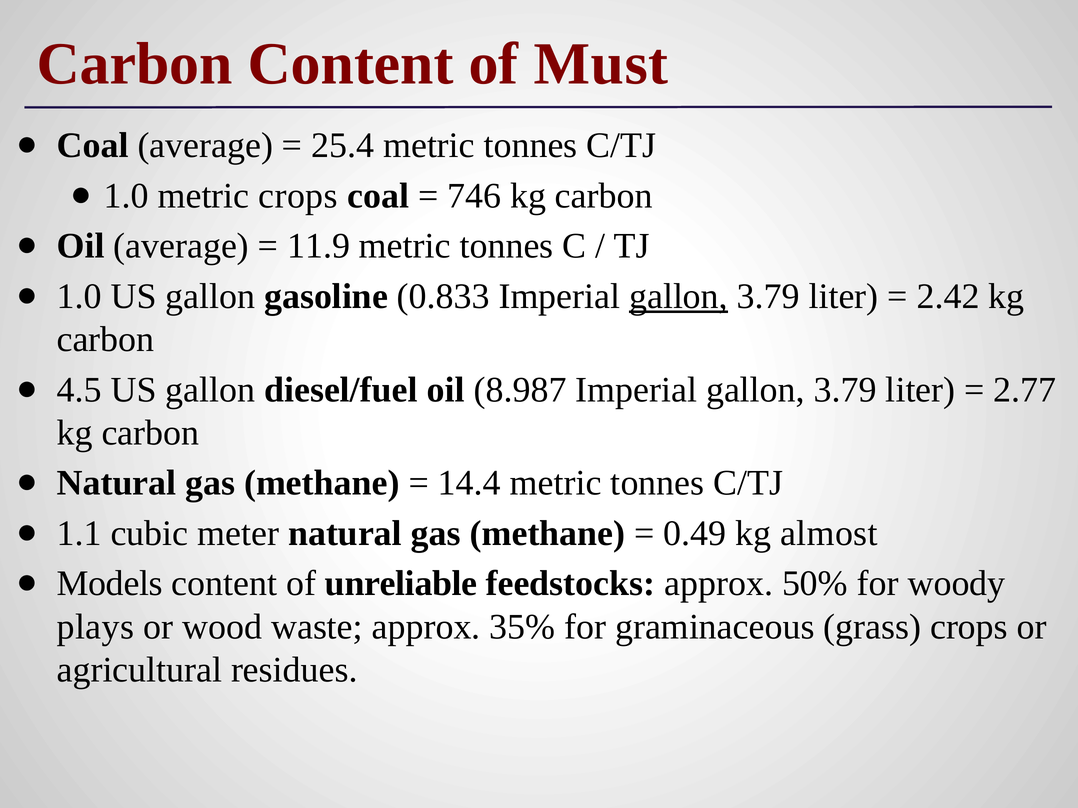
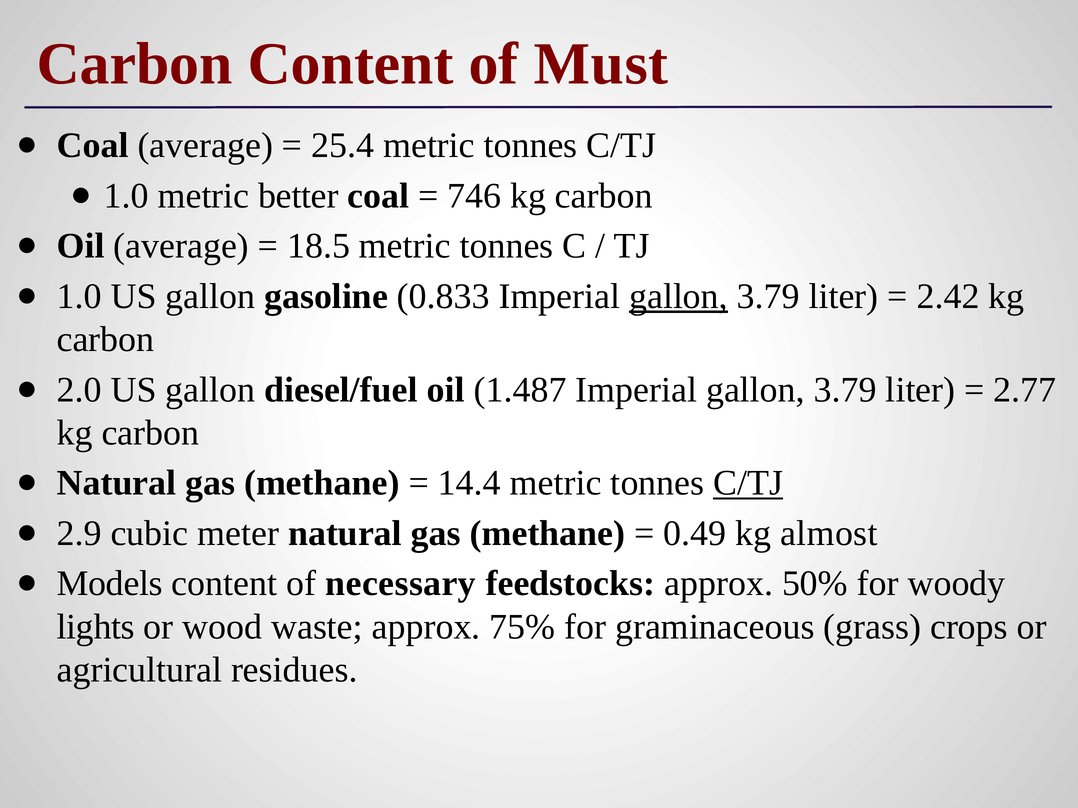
metric crops: crops -> better
11.9: 11.9 -> 18.5
4.5: 4.5 -> 2.0
8.987: 8.987 -> 1.487
C/TJ at (748, 483) underline: none -> present
1.1: 1.1 -> 2.9
unreliable: unreliable -> necessary
plays: plays -> lights
35%: 35% -> 75%
